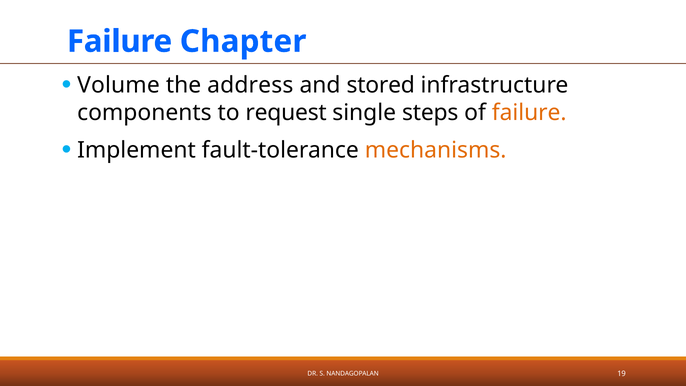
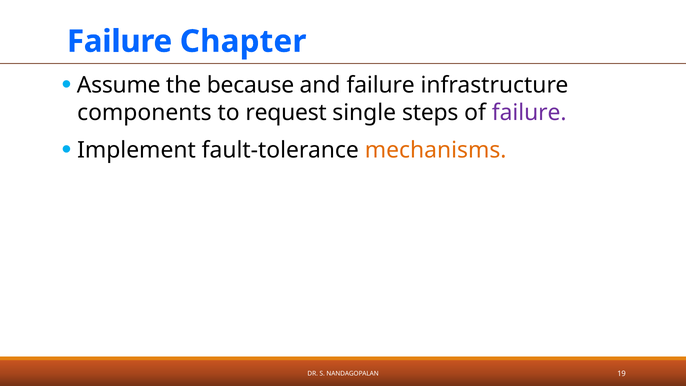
Volume: Volume -> Assume
address: address -> because
and stored: stored -> failure
failure at (529, 113) colour: orange -> purple
